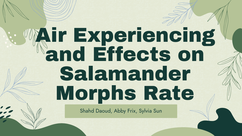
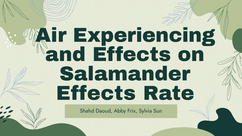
Morphs at (96, 93): Morphs -> Effects
